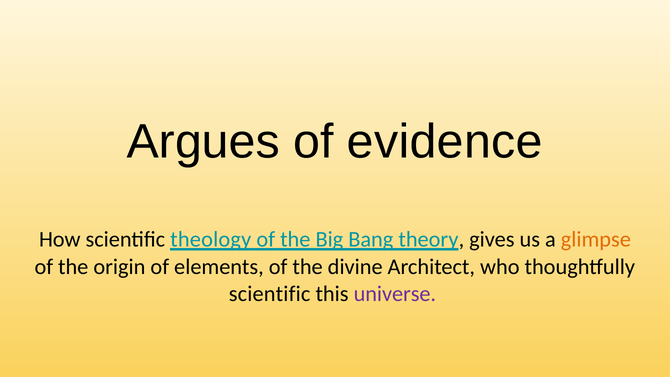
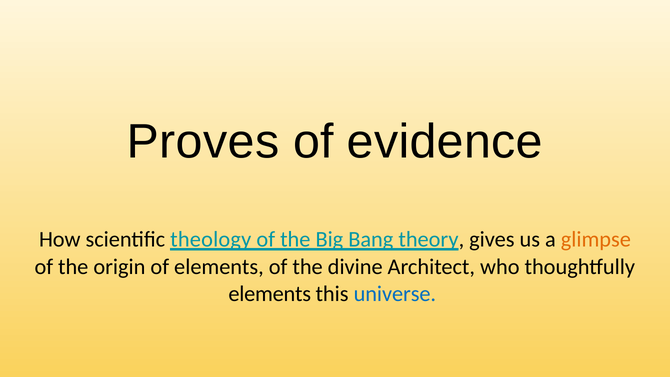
Argues: Argues -> Proves
scientific at (270, 294): scientific -> elements
universe colour: purple -> blue
